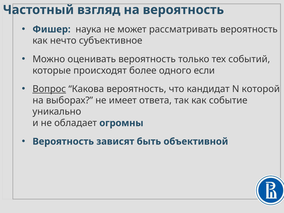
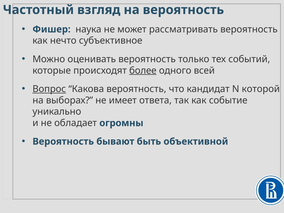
более underline: none -> present
если: если -> всей
зависят: зависят -> бывают
